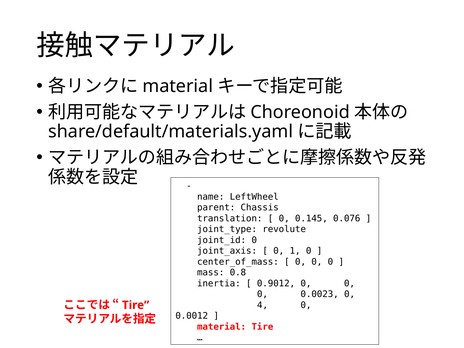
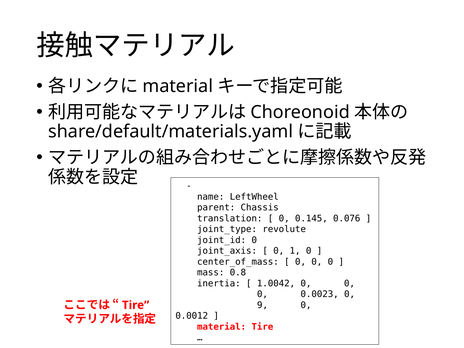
0.9012: 0.9012 -> 1.0042
4: 4 -> 9
